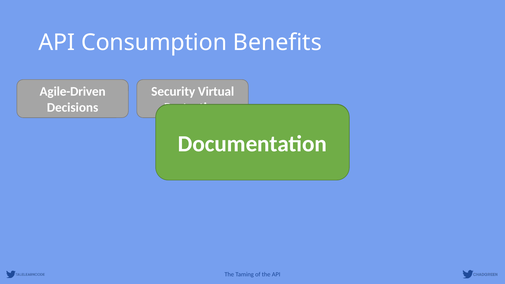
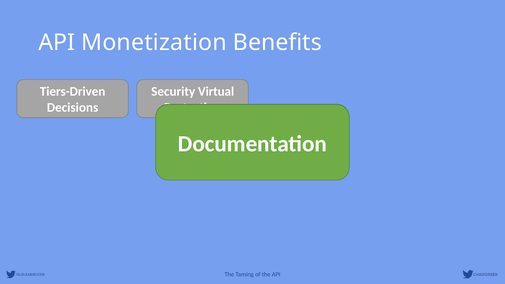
Consumption: Consumption -> Monetization
Agile-Driven: Agile-Driven -> Tiers-Driven
